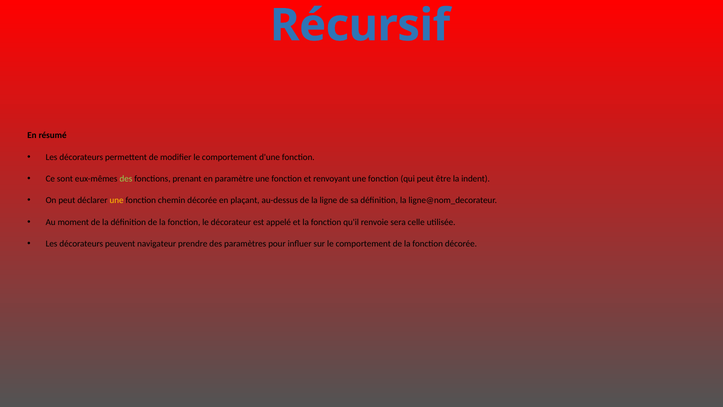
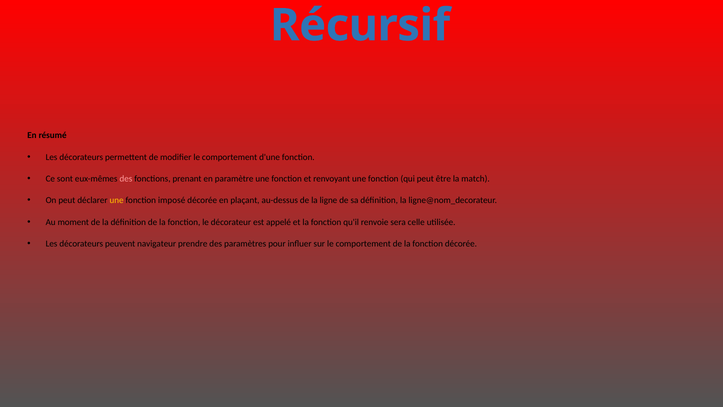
des at (126, 179) colour: light green -> pink
indent: indent -> match
chemin: chemin -> imposé
